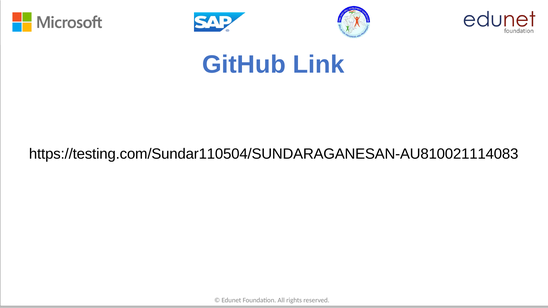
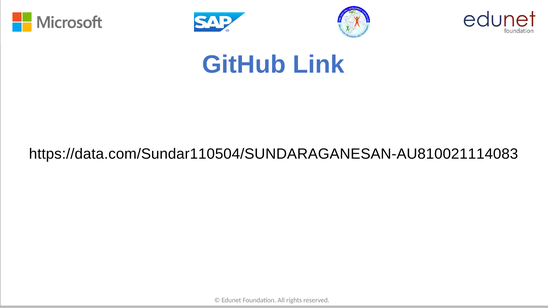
https://testing.com/Sundar110504/SUNDARAGANESAN-AU810021114083: https://testing.com/Sundar110504/SUNDARAGANESAN-AU810021114083 -> https://data.com/Sundar110504/SUNDARAGANESAN-AU810021114083
